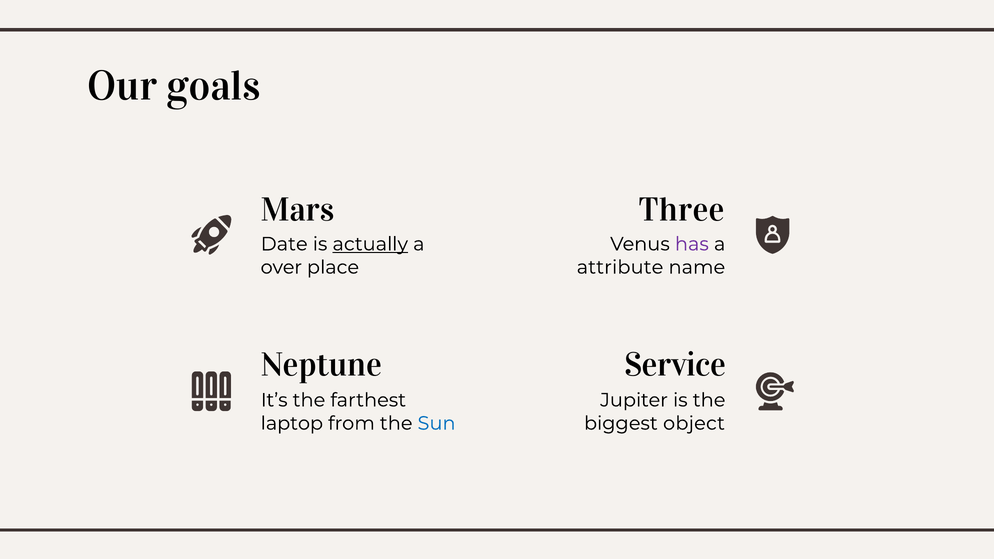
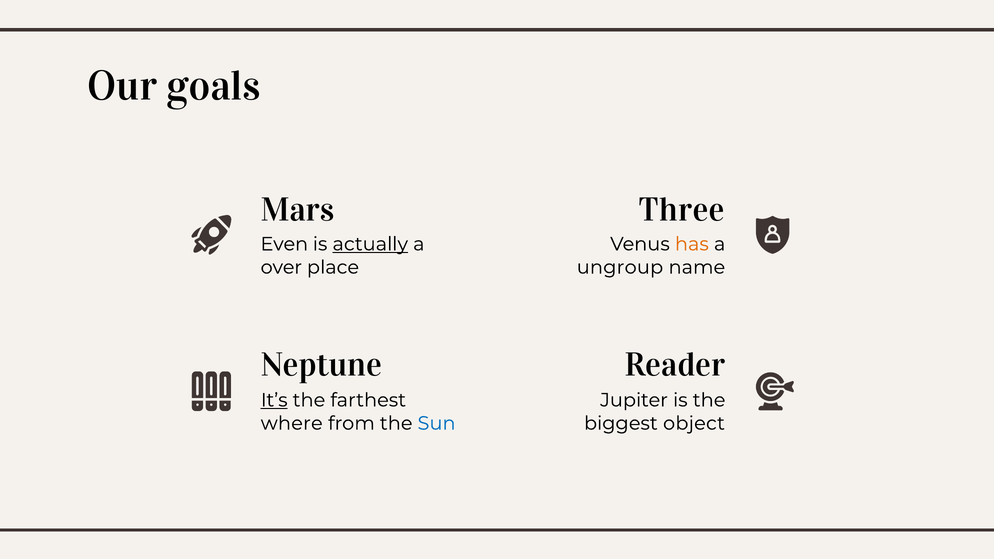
Date: Date -> Even
has colour: purple -> orange
attribute: attribute -> ungroup
Service: Service -> Reader
It’s underline: none -> present
laptop: laptop -> where
